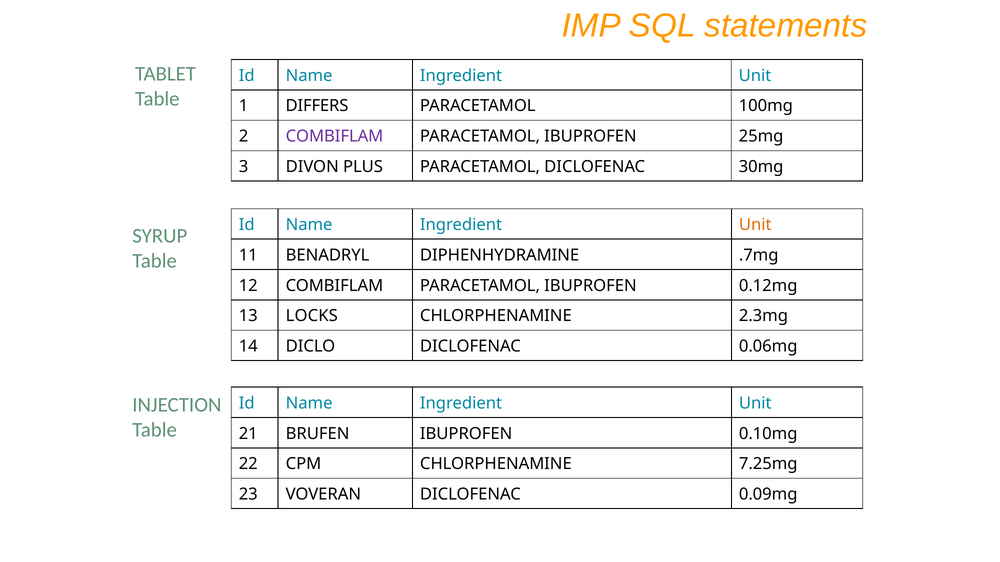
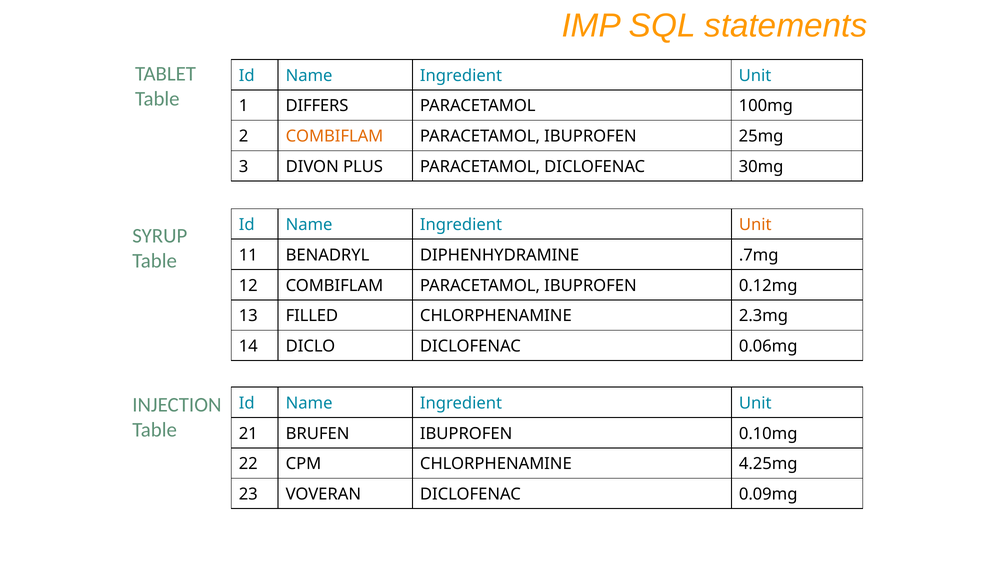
COMBIFLAM at (334, 136) colour: purple -> orange
LOCKS: LOCKS -> FILLED
7.25mg: 7.25mg -> 4.25mg
